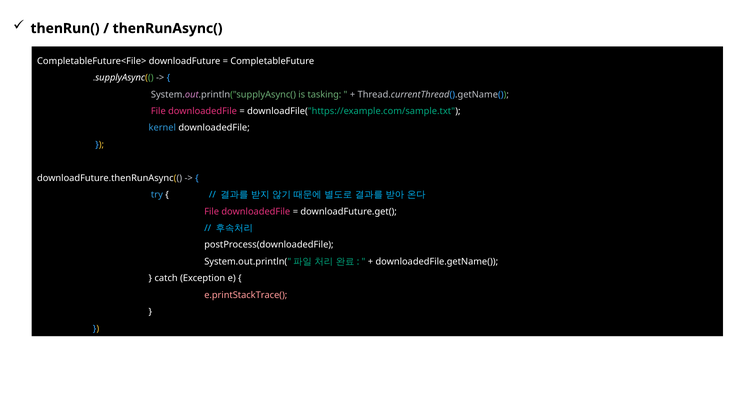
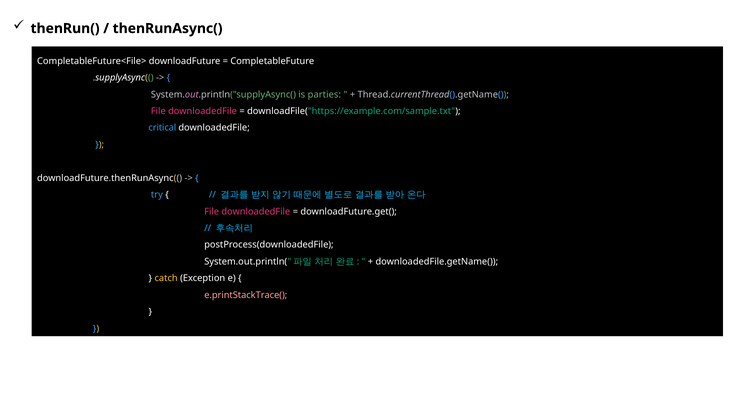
tasking: tasking -> parties
kernel: kernel -> critical
catch colour: white -> yellow
